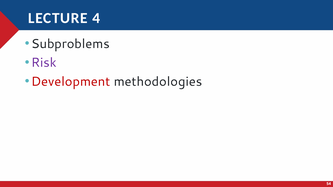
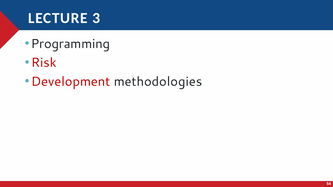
4: 4 -> 3
Subproblems: Subproblems -> Programming
Risk colour: purple -> red
